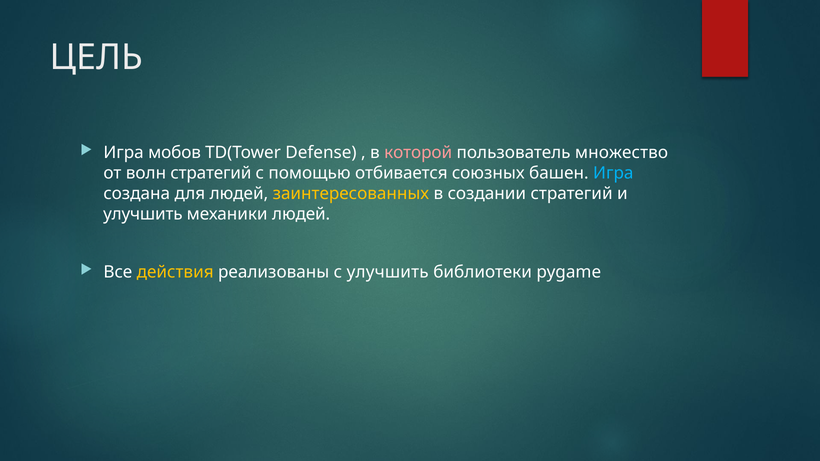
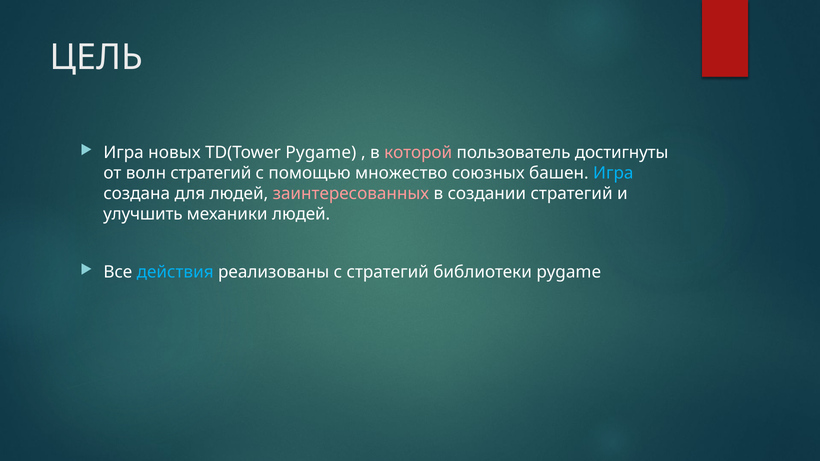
мобов: мобов -> новых
TD(Tower Defense: Defense -> Pygame
множество: множество -> достигнуты
отбивается: отбивается -> множество
заинтересованных colour: yellow -> pink
действия colour: yellow -> light blue
с улучшить: улучшить -> стратегий
